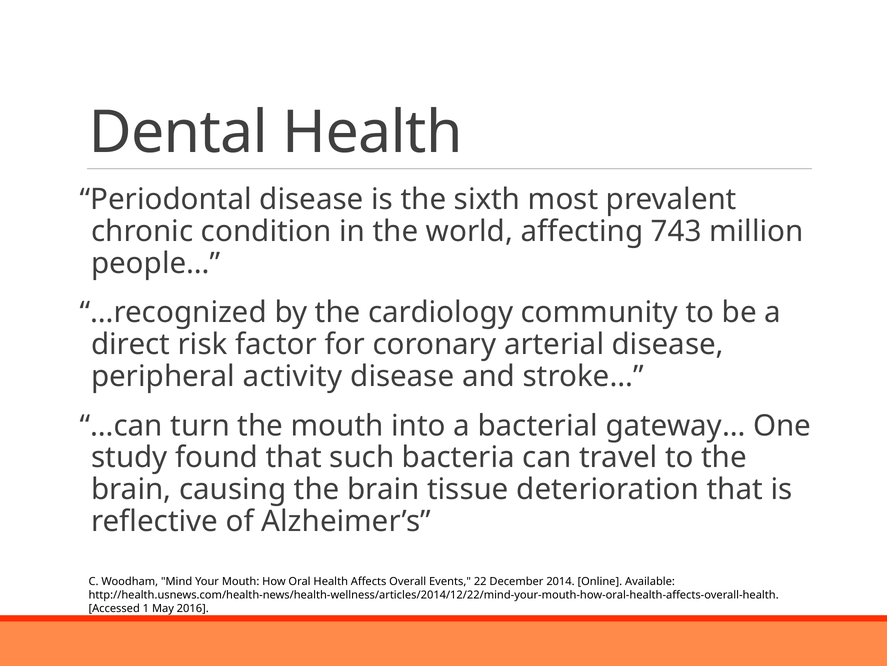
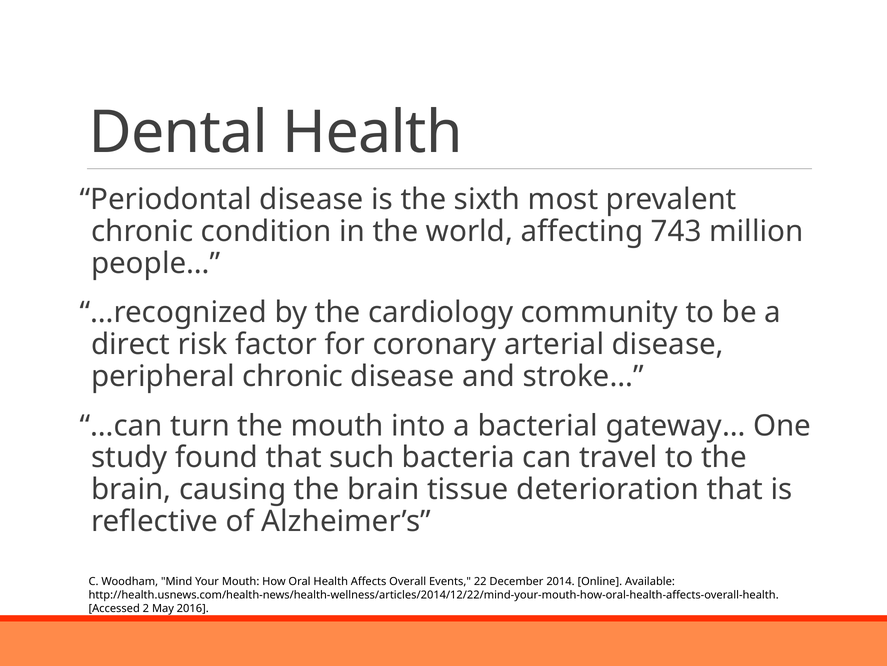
peripheral activity: activity -> chronic
1: 1 -> 2
